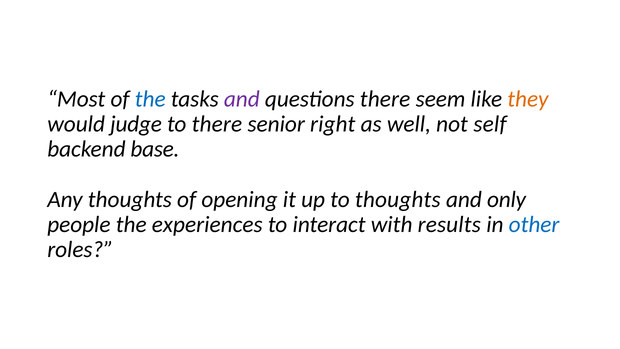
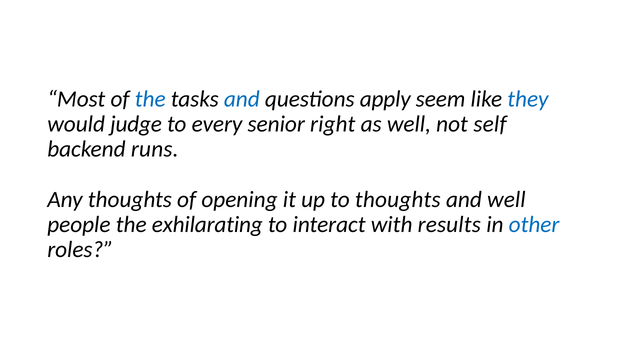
and at (242, 99) colour: purple -> blue
questions there: there -> apply
they colour: orange -> blue
to there: there -> every
base: base -> runs
and only: only -> well
experiences: experiences -> exhilarating
